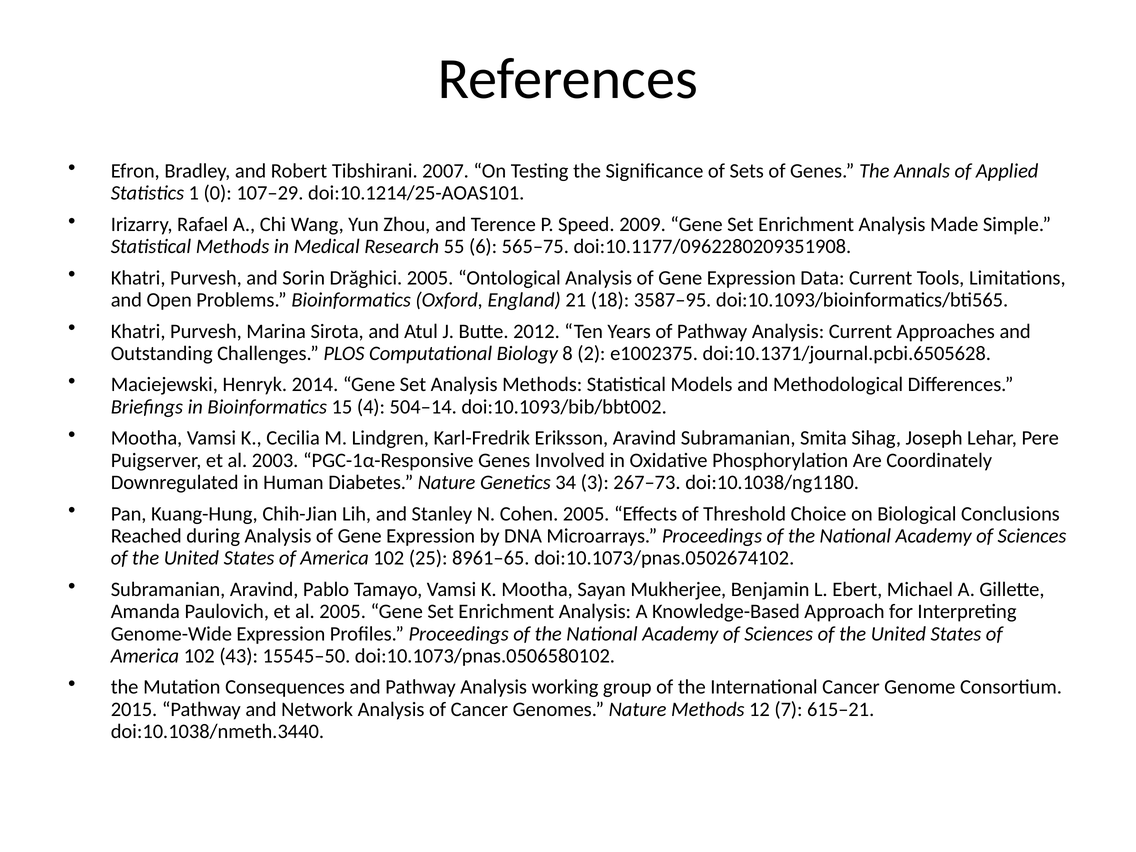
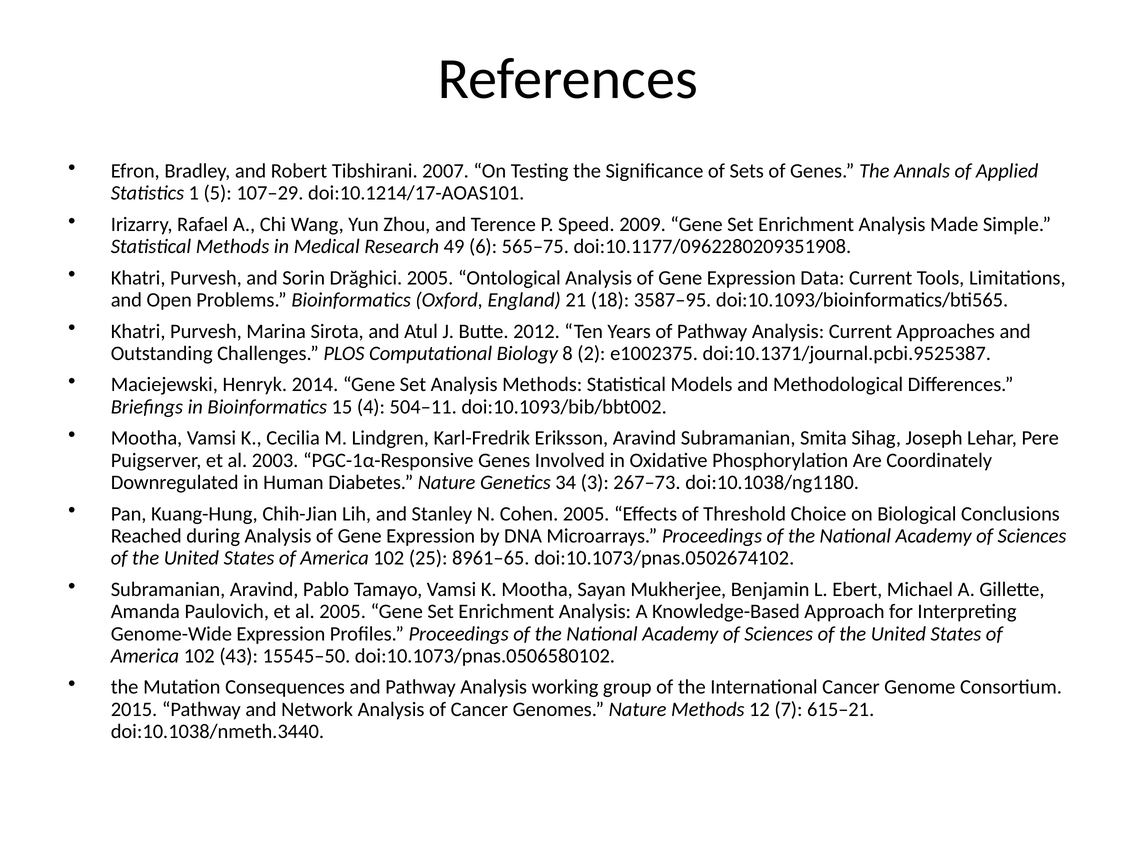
0: 0 -> 5
doi:10.1214/25-AOAS101: doi:10.1214/25-AOAS101 -> doi:10.1214/17-AOAS101
55: 55 -> 49
doi:10.1371/journal.pcbi.6505628: doi:10.1371/journal.pcbi.6505628 -> doi:10.1371/journal.pcbi.9525387
504–14: 504–14 -> 504–11
